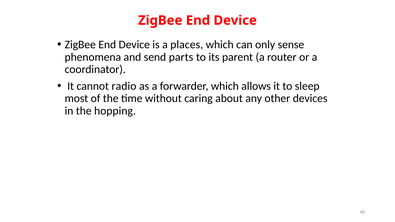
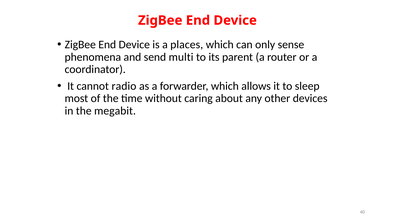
parts: parts -> multi
hopping: hopping -> megabit
